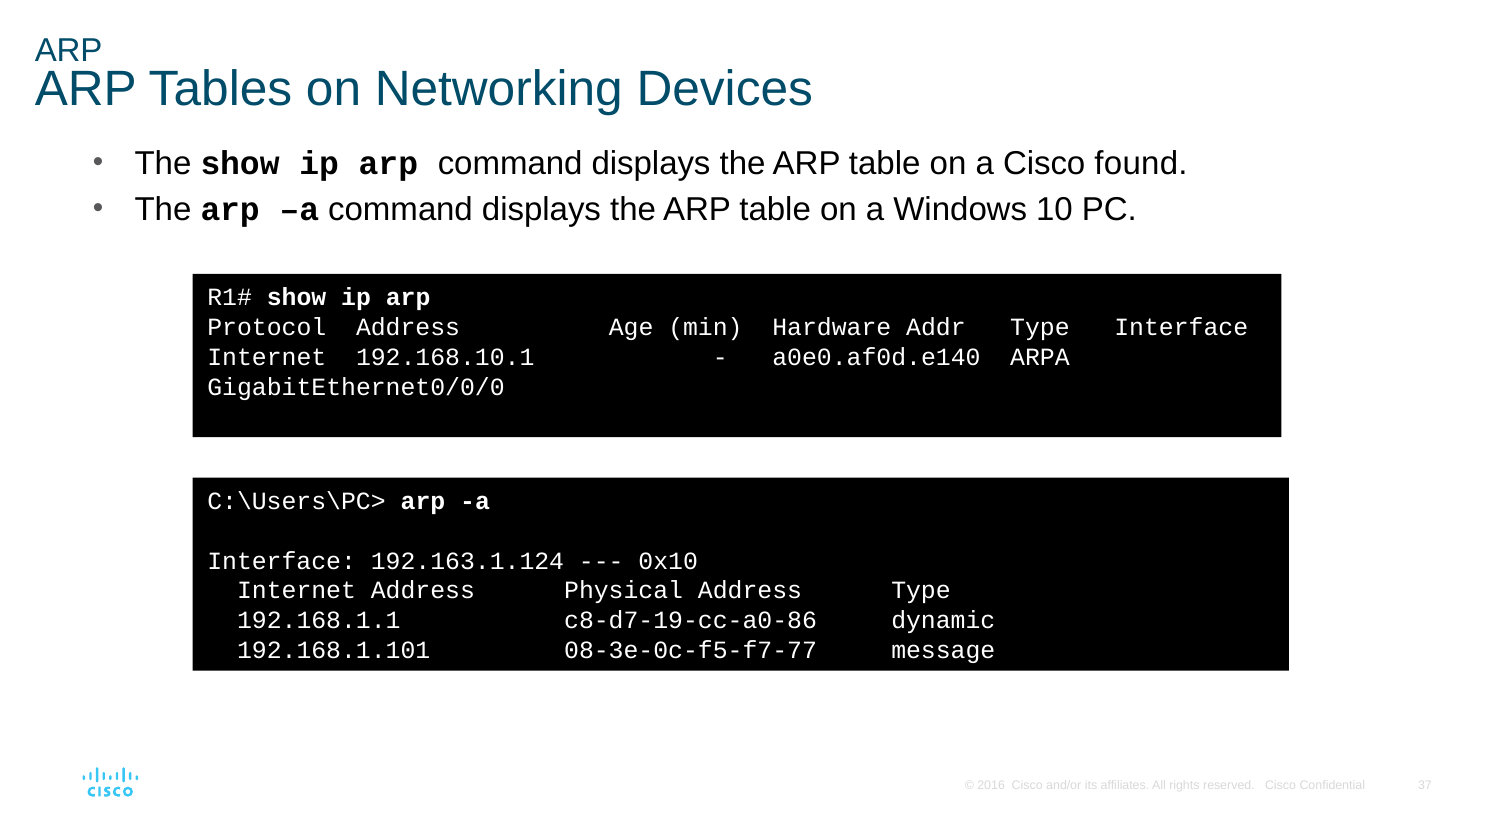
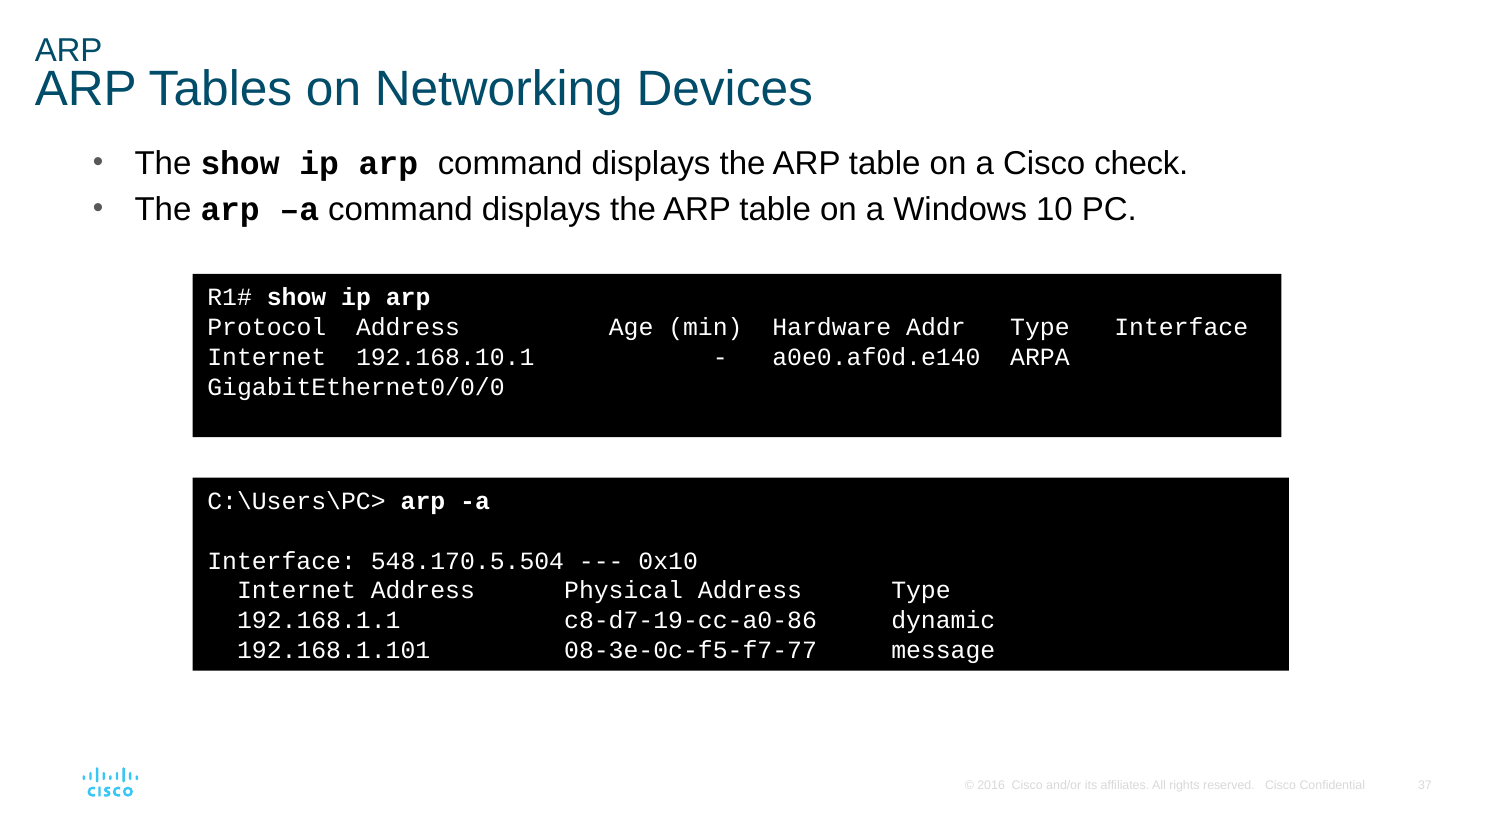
found: found -> check
192.163.1.124: 192.163.1.124 -> 548.170.5.504
